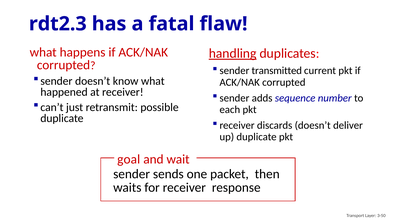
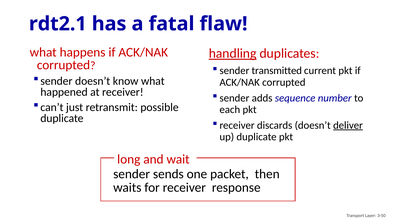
rdt2.3: rdt2.3 -> rdt2.1
deliver underline: none -> present
goal: goal -> long
